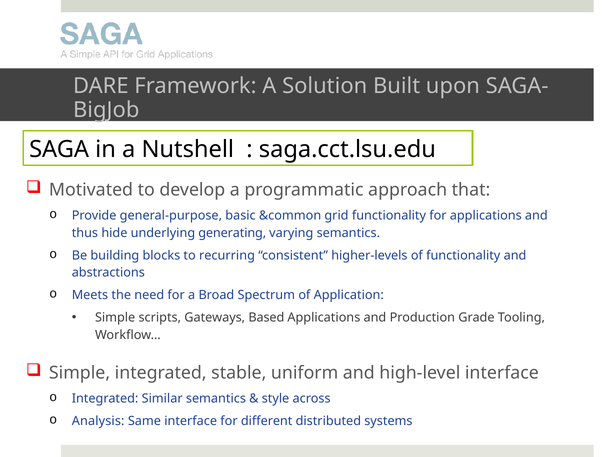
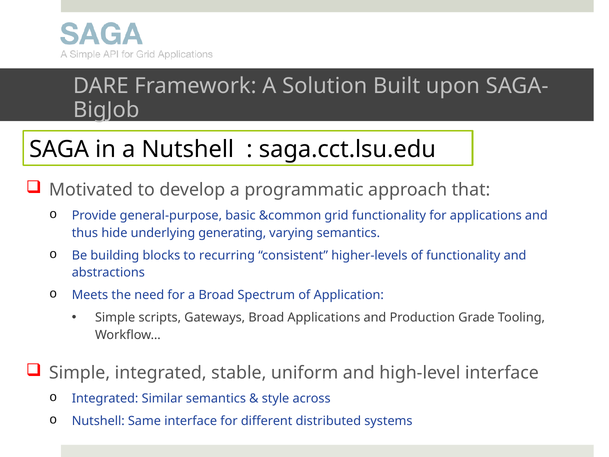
Gateways Based: Based -> Broad
Analysis at (98, 421): Analysis -> Nutshell
